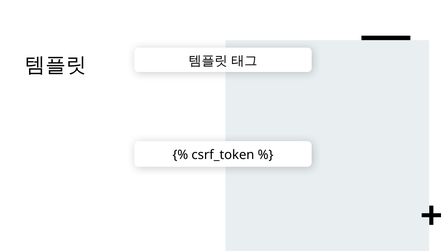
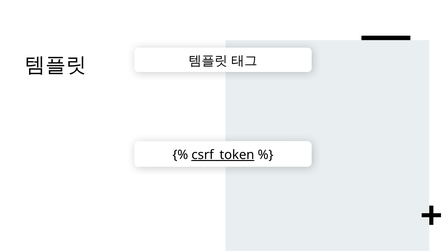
csrf_token underline: none -> present
